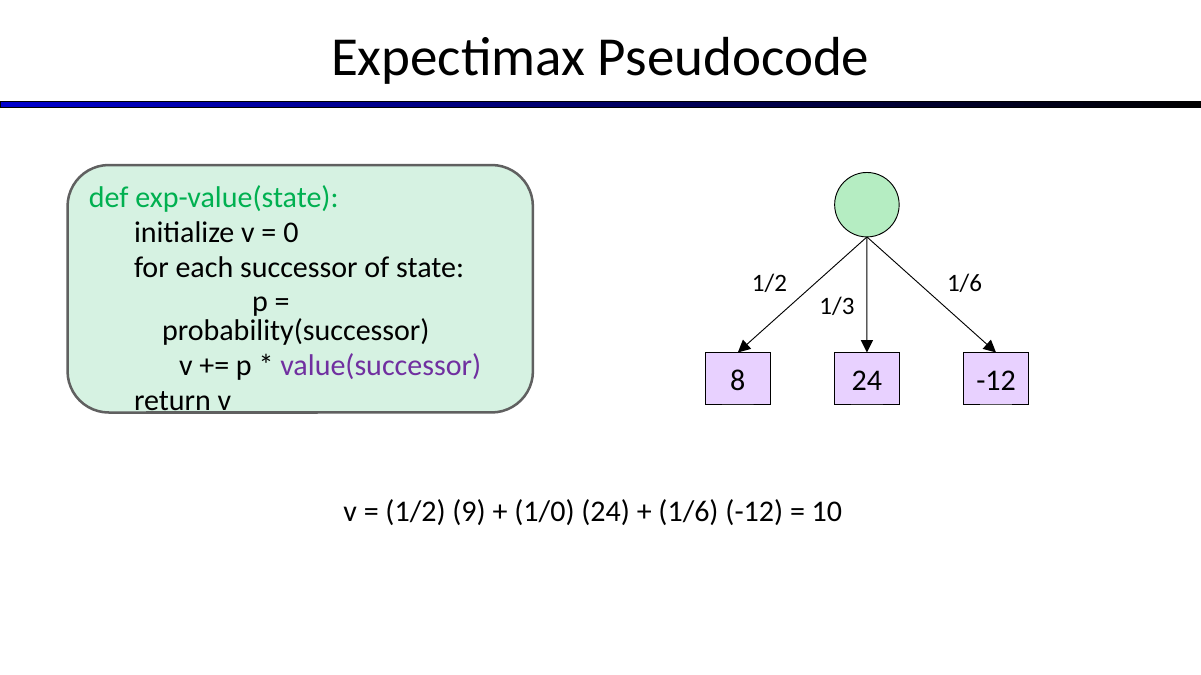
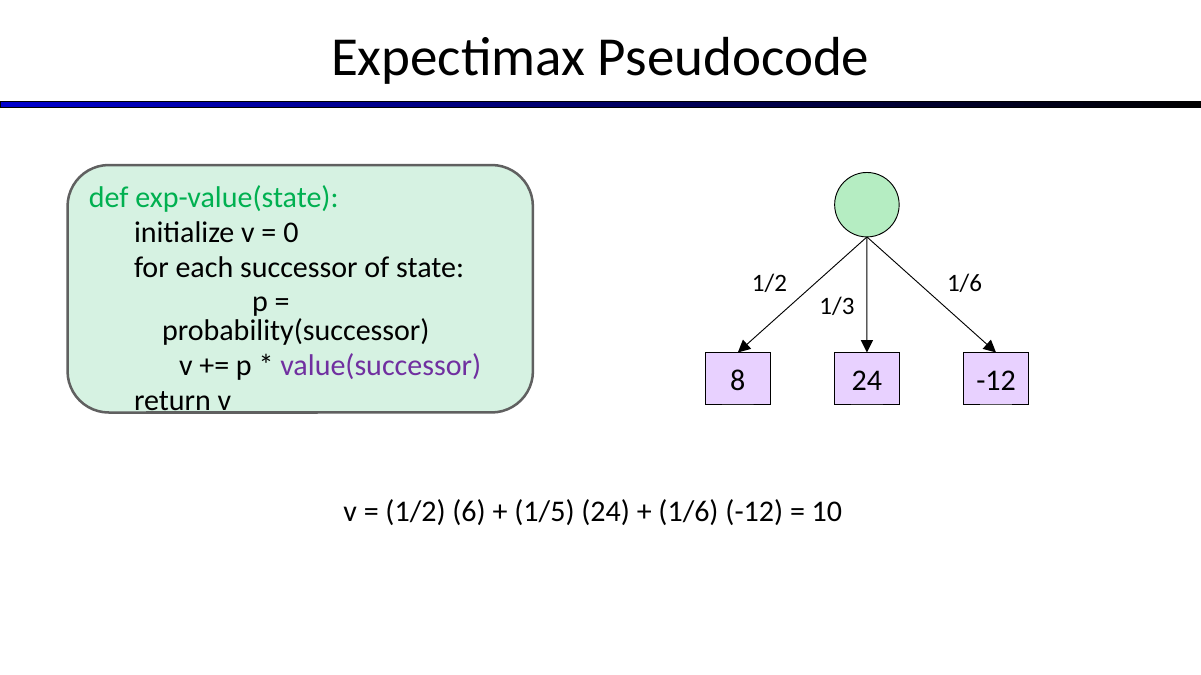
9: 9 -> 6
1/0: 1/0 -> 1/5
